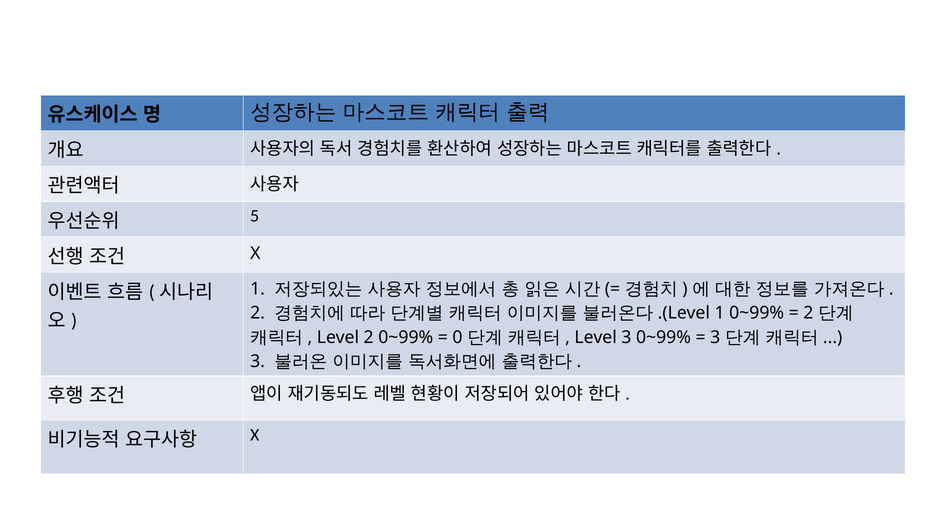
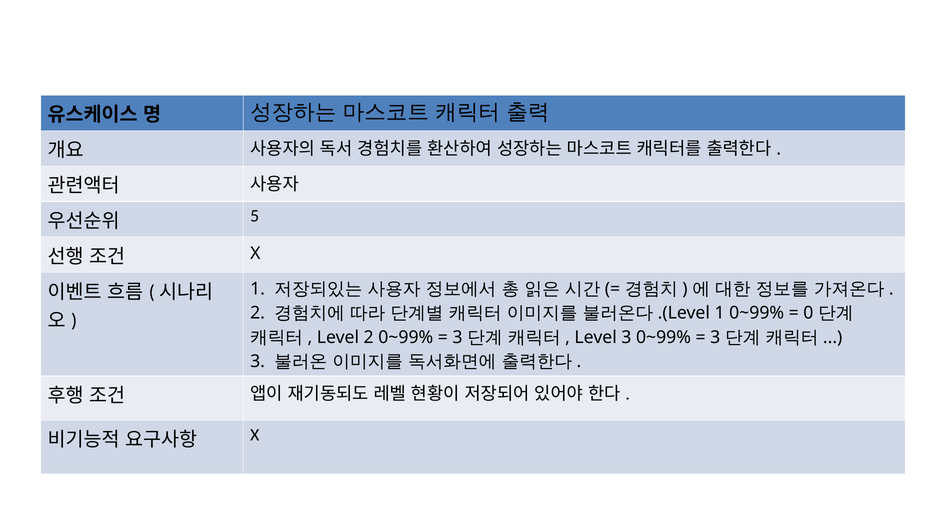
2 at (808, 313): 2 -> 0
0 at (457, 337): 0 -> 3
